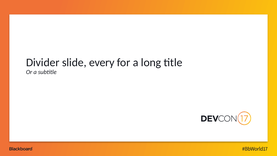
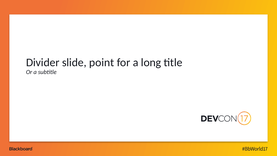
every: every -> point
